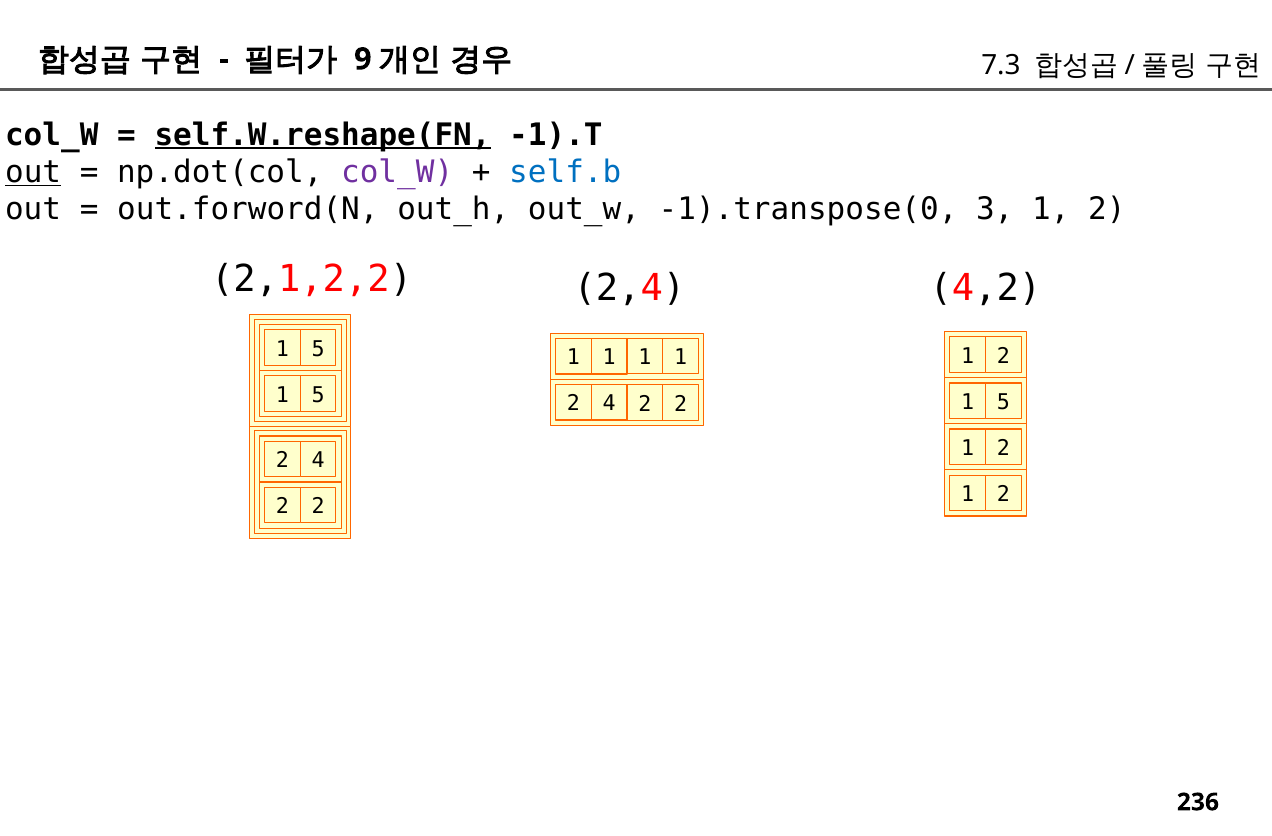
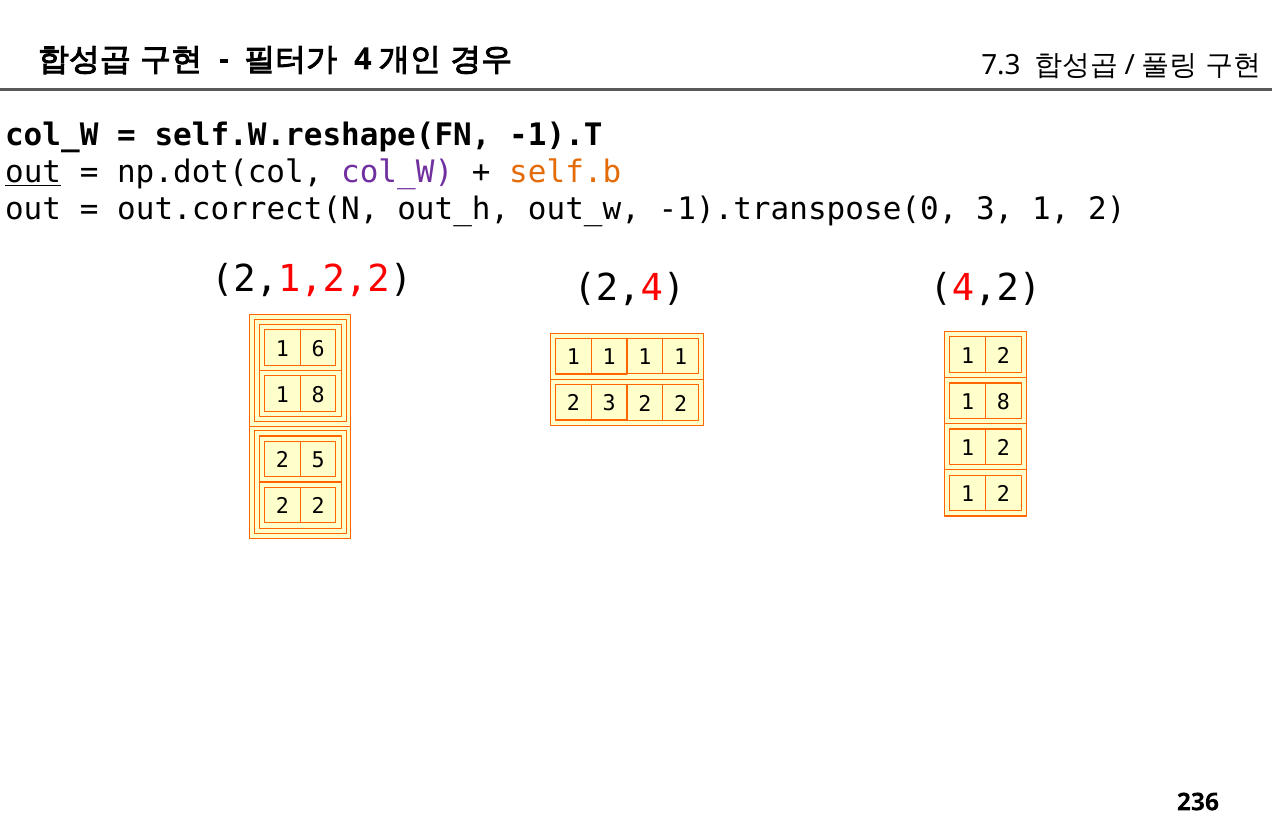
9: 9 -> 4
self.W.reshape(FN underline: present -> none
self.b colour: blue -> orange
out.forword(N: out.forword(N -> out.correct(N
5 at (318, 349): 5 -> 6
5 at (318, 395): 5 -> 8
5 at (1003, 402): 5 -> 8
4 at (609, 403): 4 -> 3
4 at (318, 460): 4 -> 5
